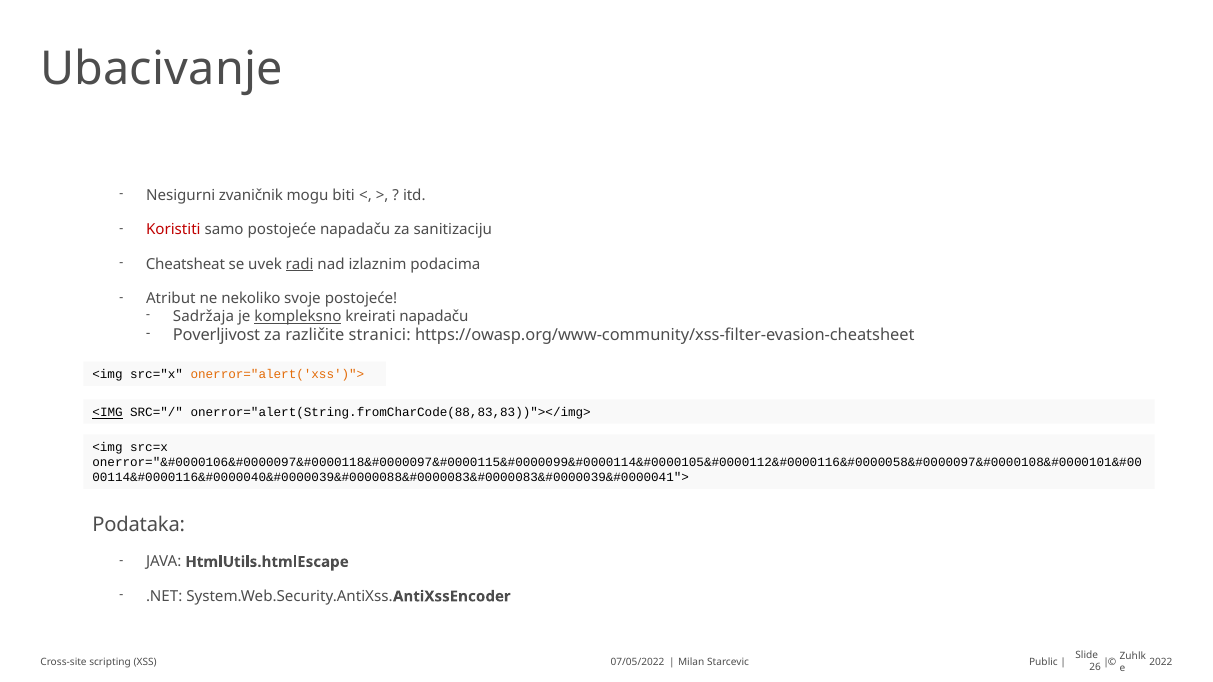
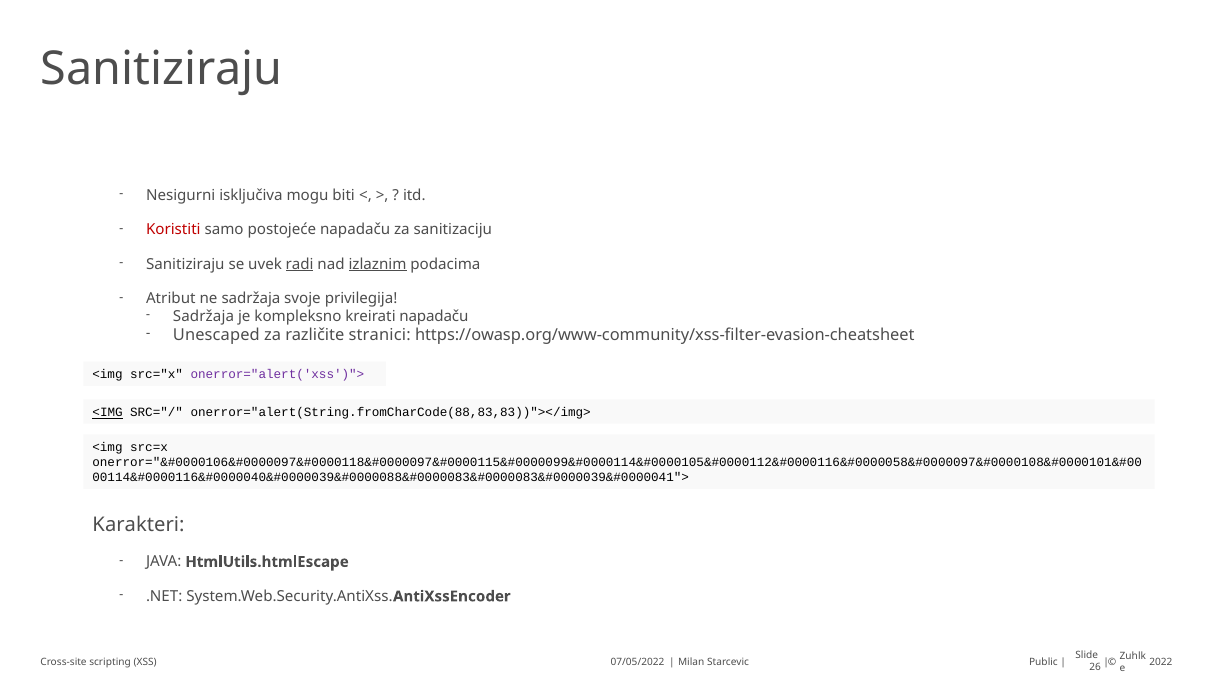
Ubacivanje at (162, 69): Ubacivanje -> Sanitiziraju
zvaničnik: zvaničnik -> isključiva
Cheatsheat at (185, 264): Cheatsheat -> Sanitiziraju
izlaznim underline: none -> present
ne nekoliko: nekoliko -> sadržaja
svoje postojeće: postojeće -> privilegija
kompleksno underline: present -> none
Poverljivost: Poverljivost -> Unescaped
onerror="alert('xss')"> colour: orange -> purple
Podataka: Podataka -> Karakteri
